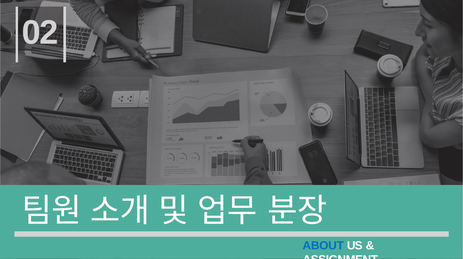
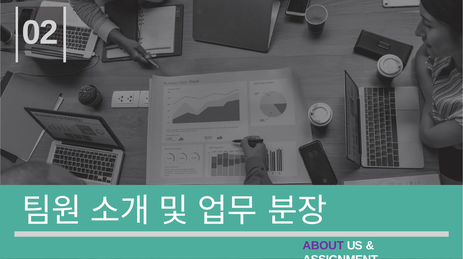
ABOUT colour: blue -> purple
